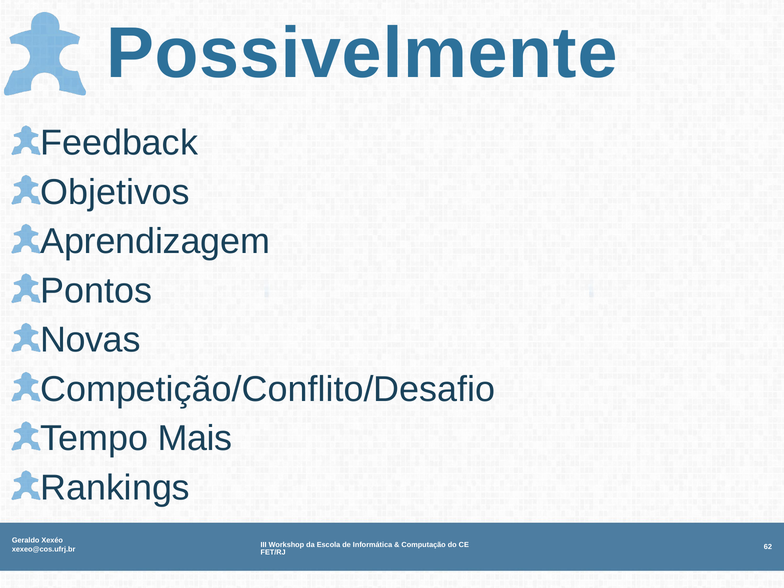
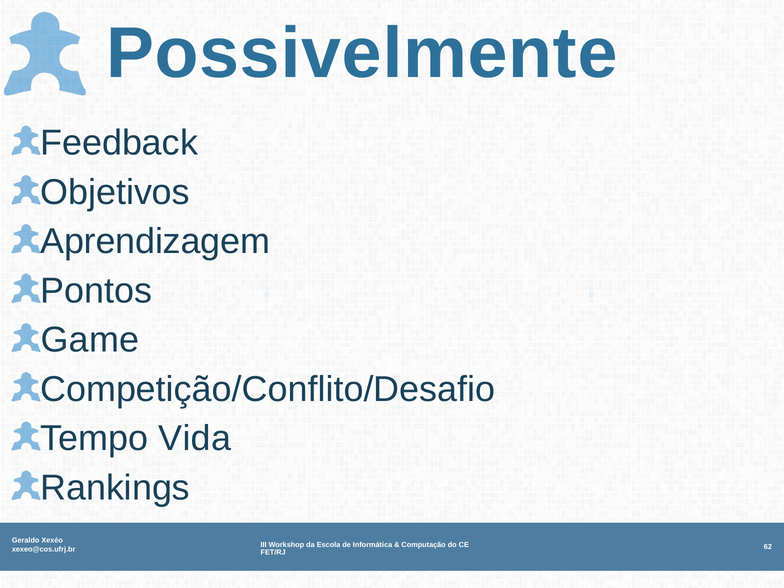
Novas: Novas -> Game
Mais: Mais -> Vida
